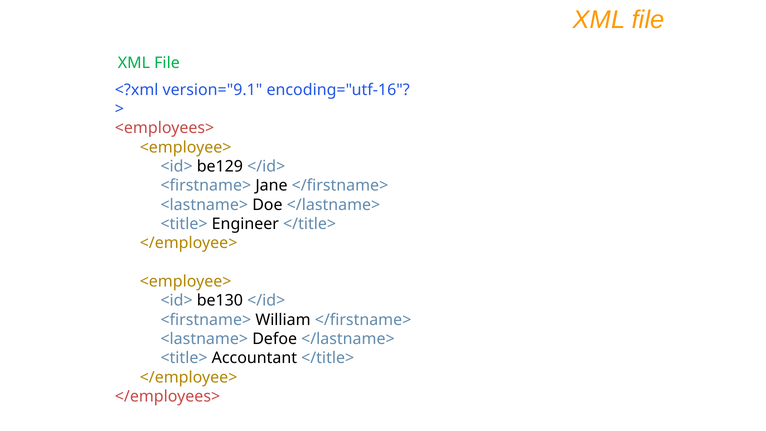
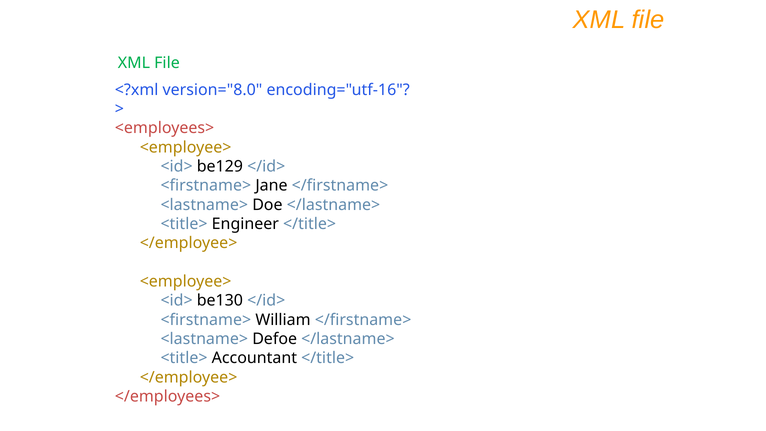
version="9.1: version="9.1 -> version="8.0
